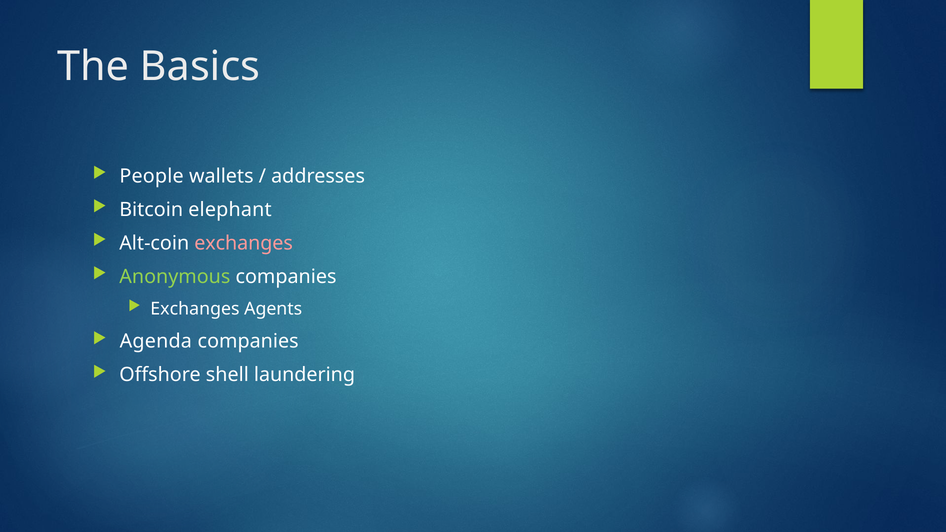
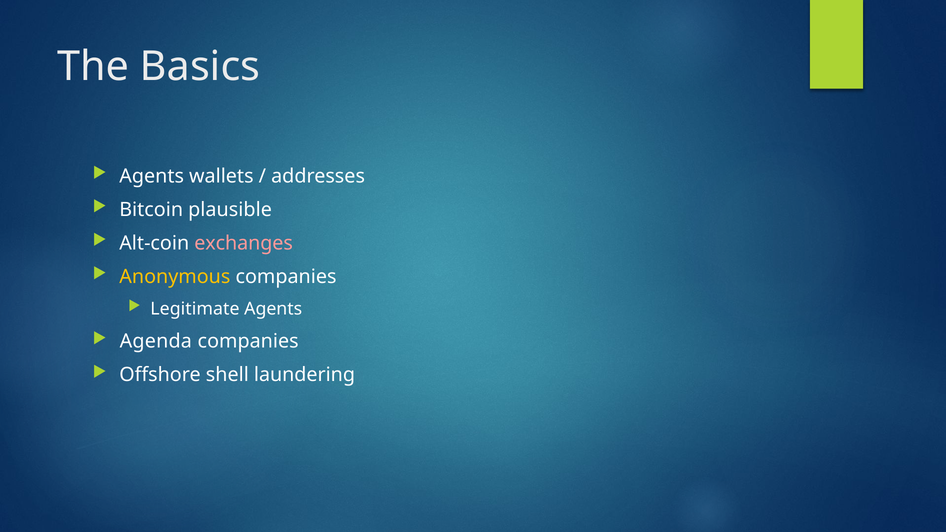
People at (152, 176): People -> Agents
elephant: elephant -> plausible
Anonymous colour: light green -> yellow
Exchanges at (195, 309): Exchanges -> Legitimate
